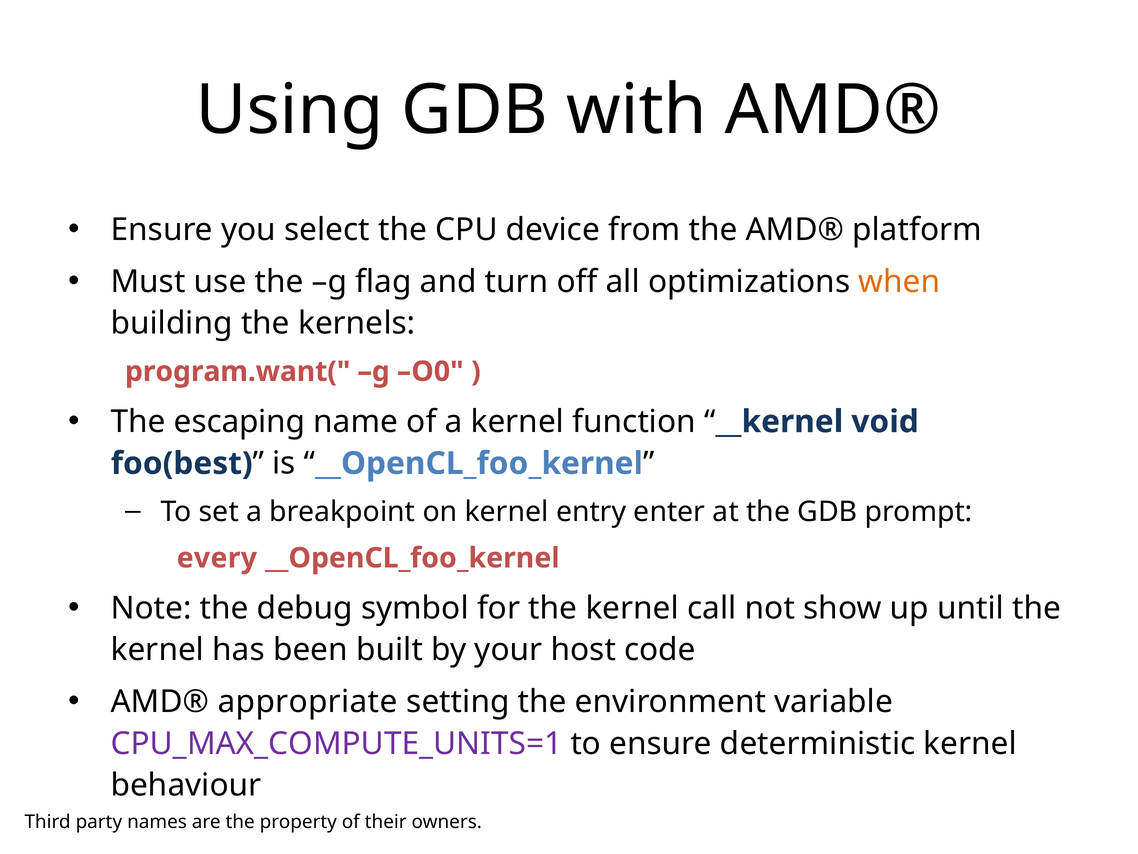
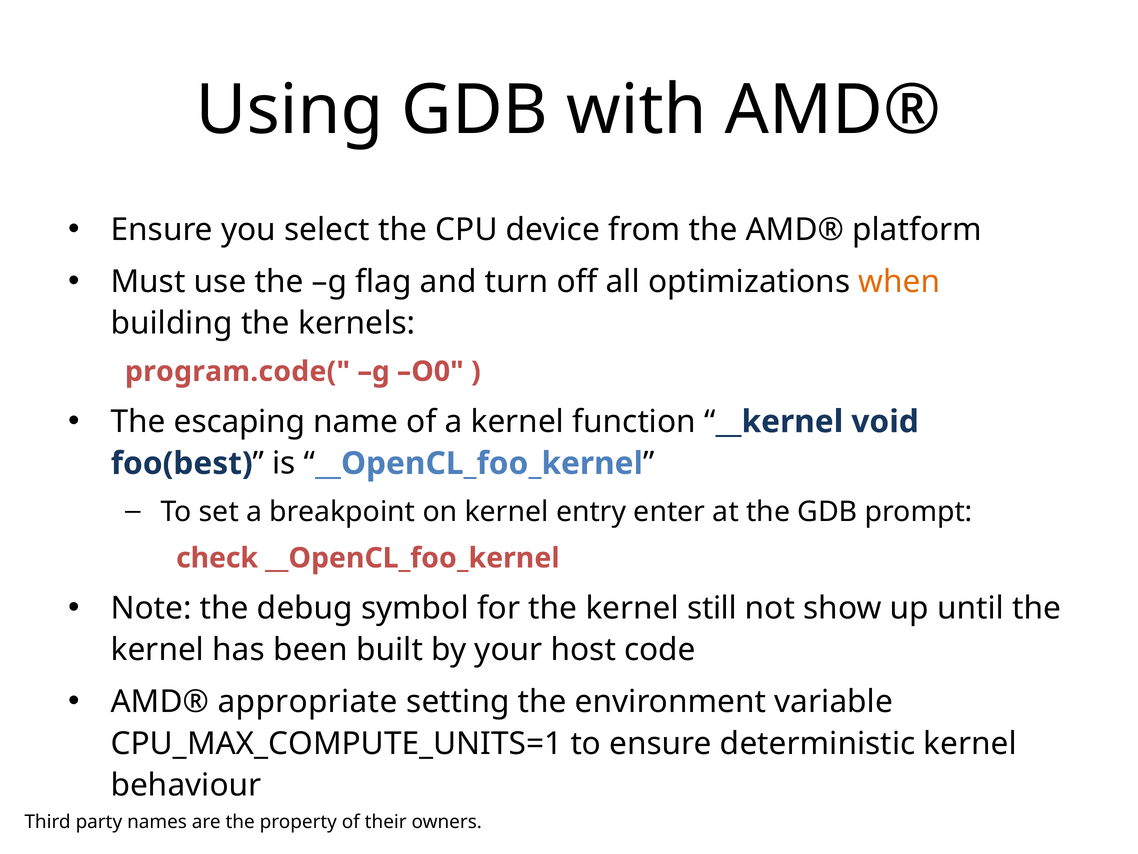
program.want(: program.want( -> program.code(
every: every -> check
call: call -> still
CPU_MAX_COMPUTE_UNITS=1 colour: purple -> black
